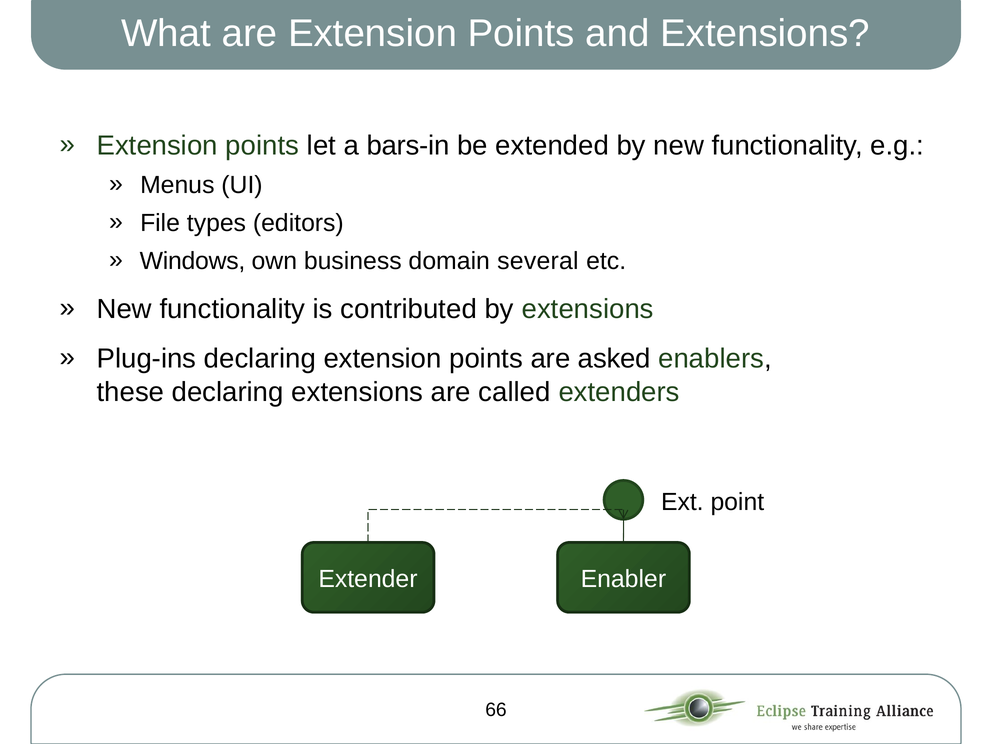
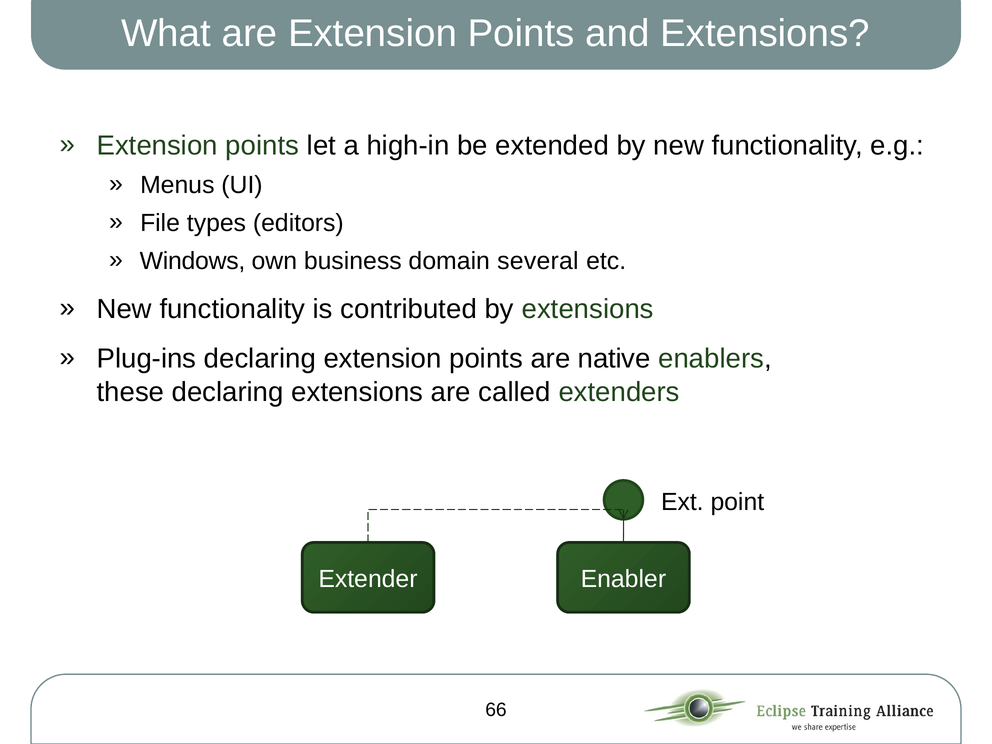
bars-in: bars-in -> high-in
asked: asked -> native
